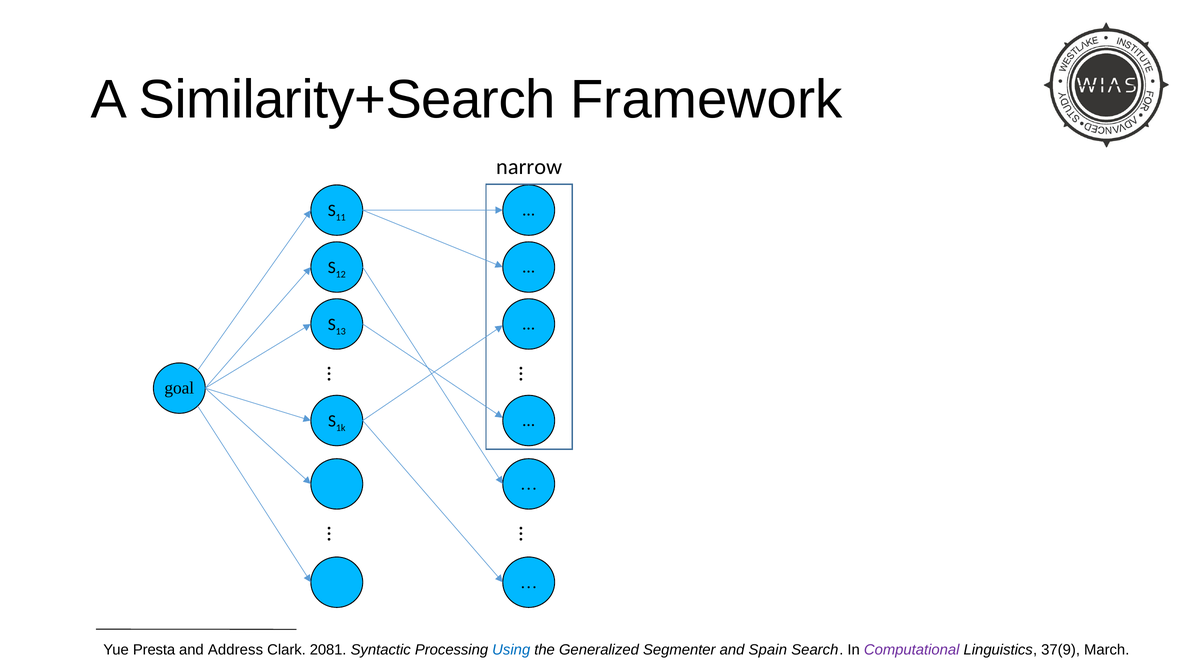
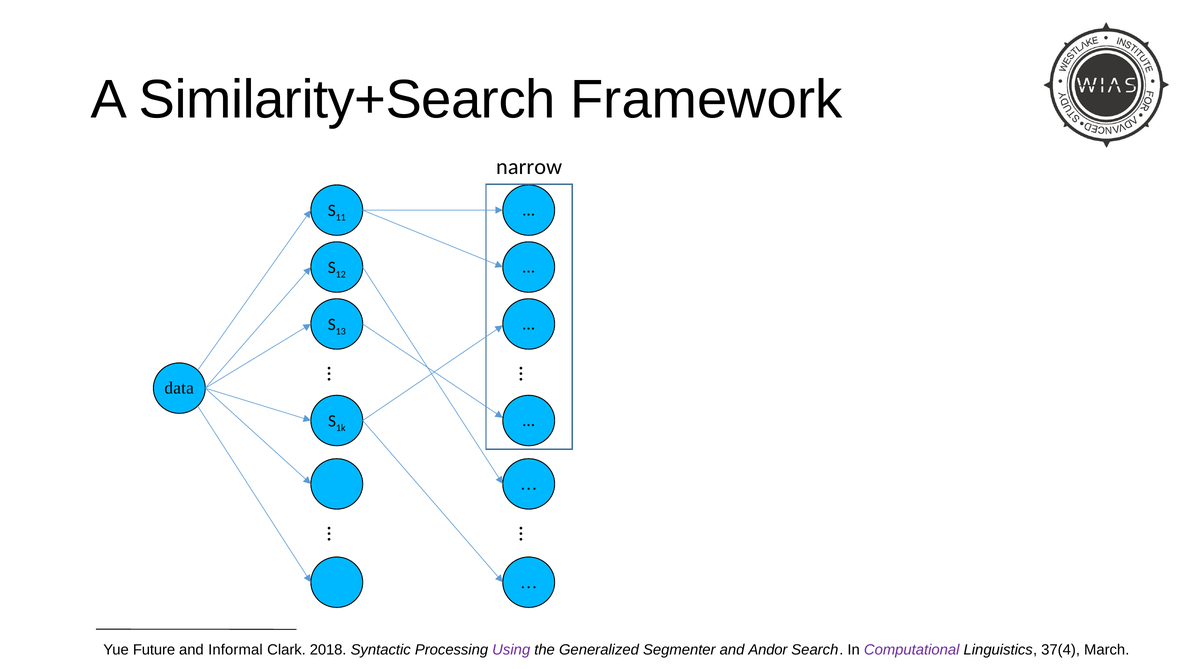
goal: goal -> data
Presta: Presta -> Future
Address: Address -> Informal
2081: 2081 -> 2018
Using colour: blue -> purple
Spain: Spain -> Andor
37(9: 37(9 -> 37(4
